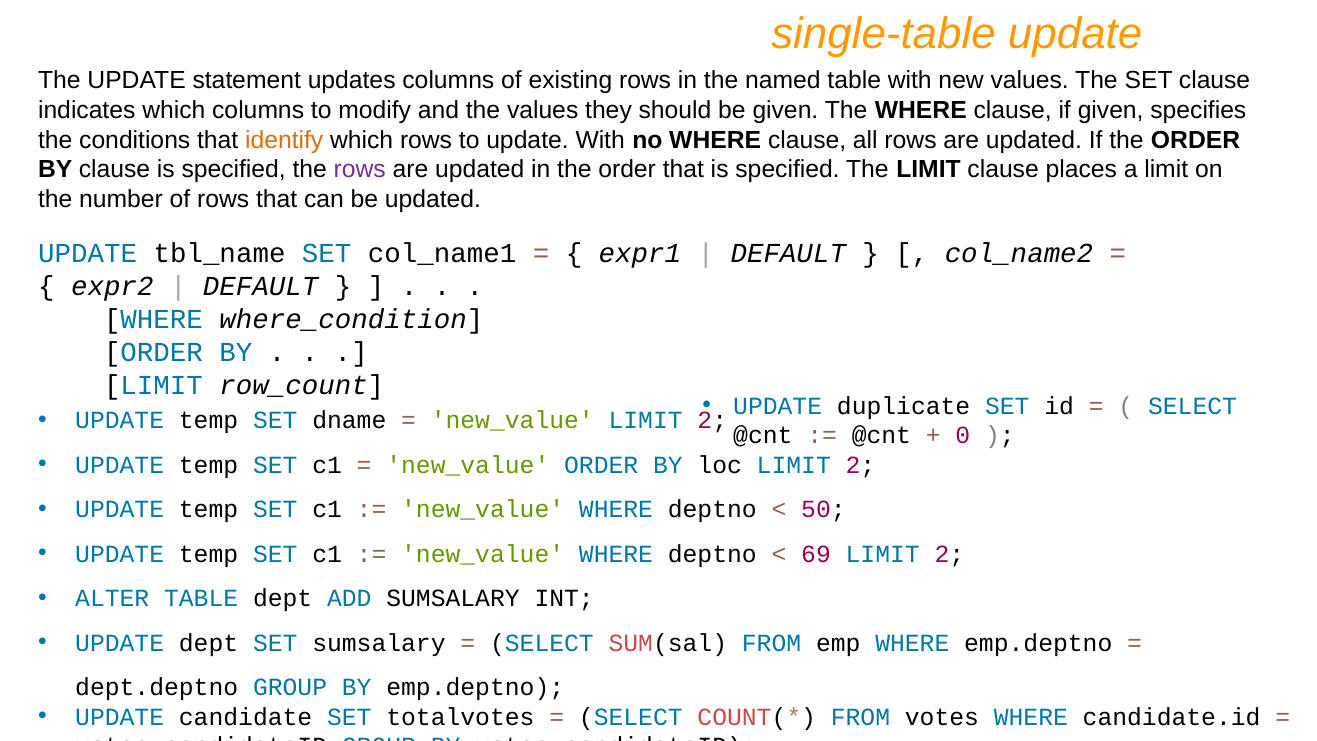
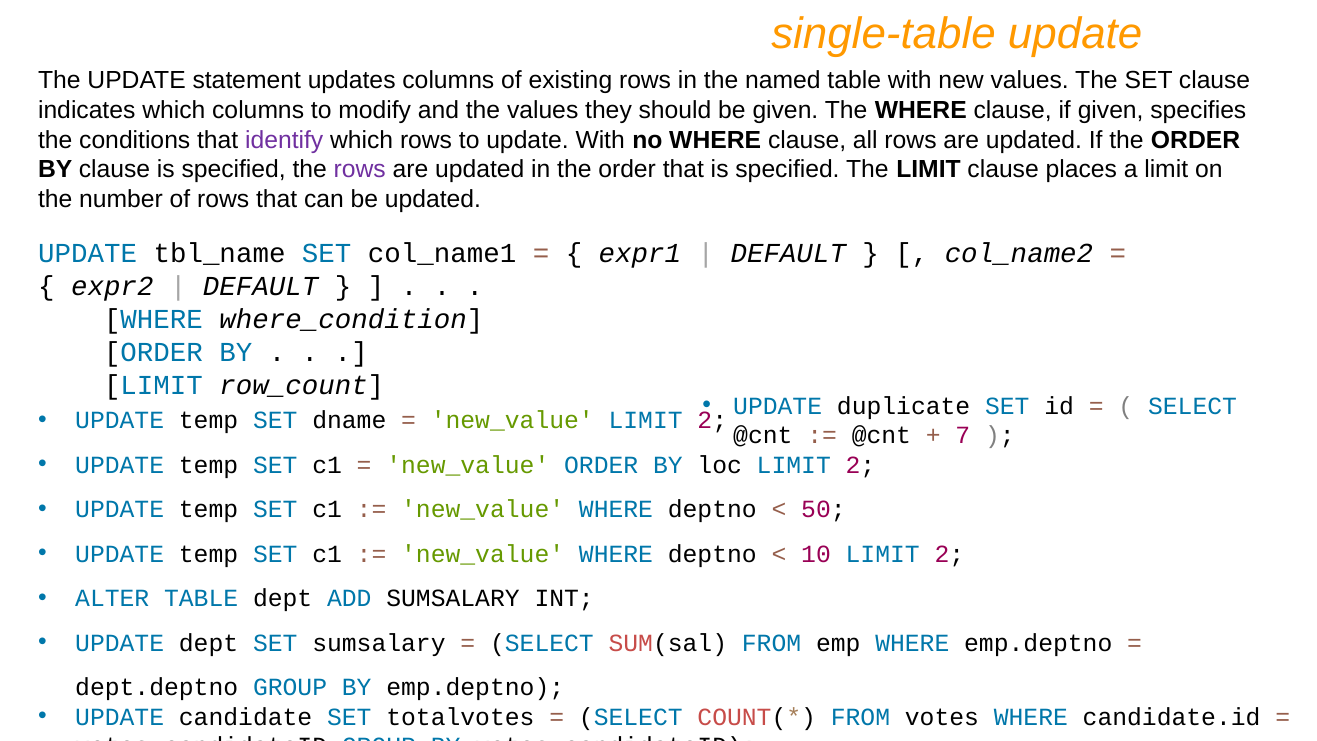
identify colour: orange -> purple
0: 0 -> 7
69: 69 -> 10
